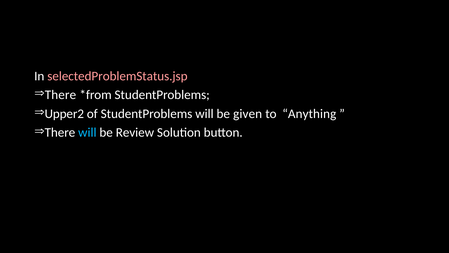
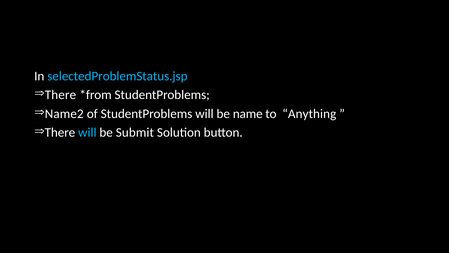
selectedProblemStatus.jsp colour: pink -> light blue
Upper2: Upper2 -> Name2
given: given -> name
Review: Review -> Submit
